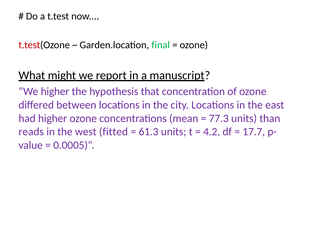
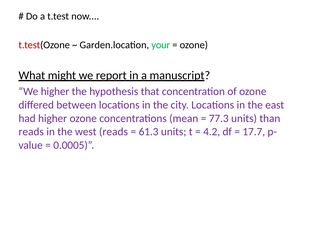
final: final -> your
west fitted: fitted -> reads
